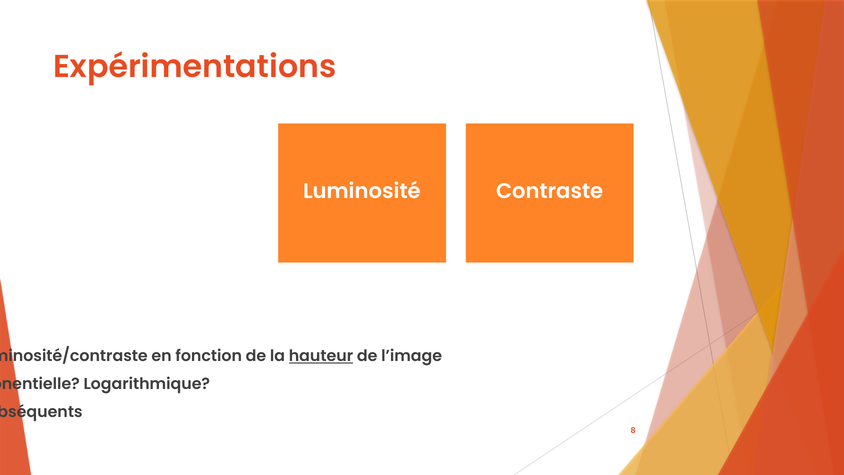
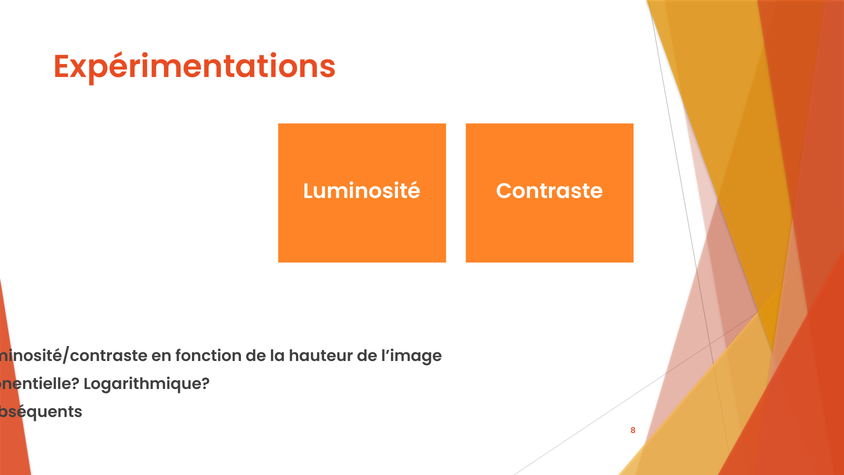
hauteur underline: present -> none
